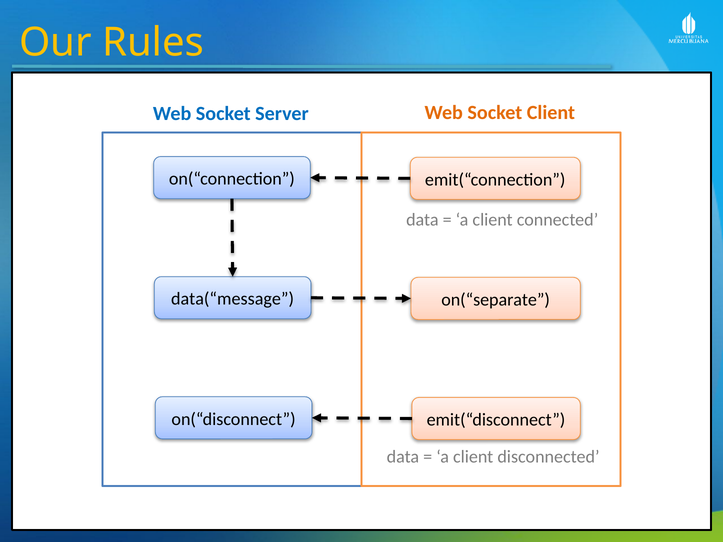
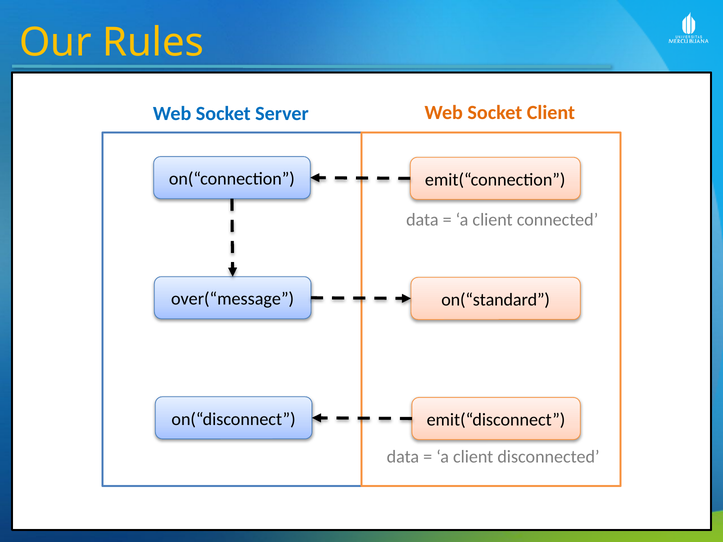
data(“message: data(“message -> over(“message
on(“separate: on(“separate -> on(“standard
